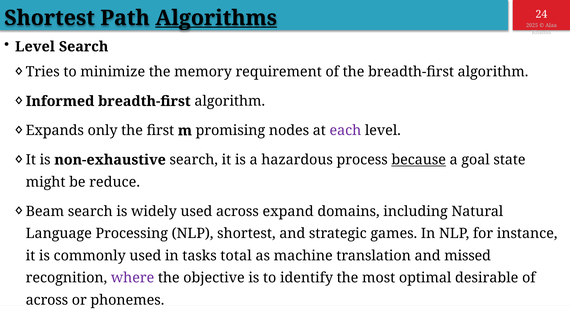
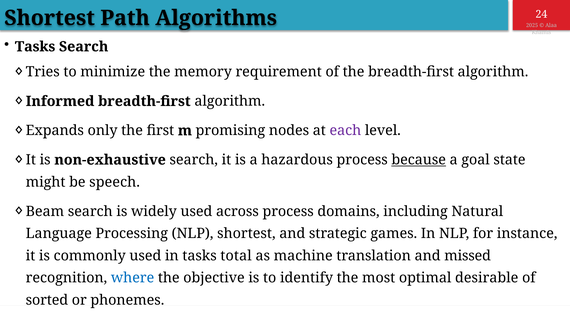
Algorithms underline: present -> none
Level at (35, 47): Level -> Tasks
reduce: reduce -> speech
across expand: expand -> process
where colour: purple -> blue
across at (47, 301): across -> sorted
